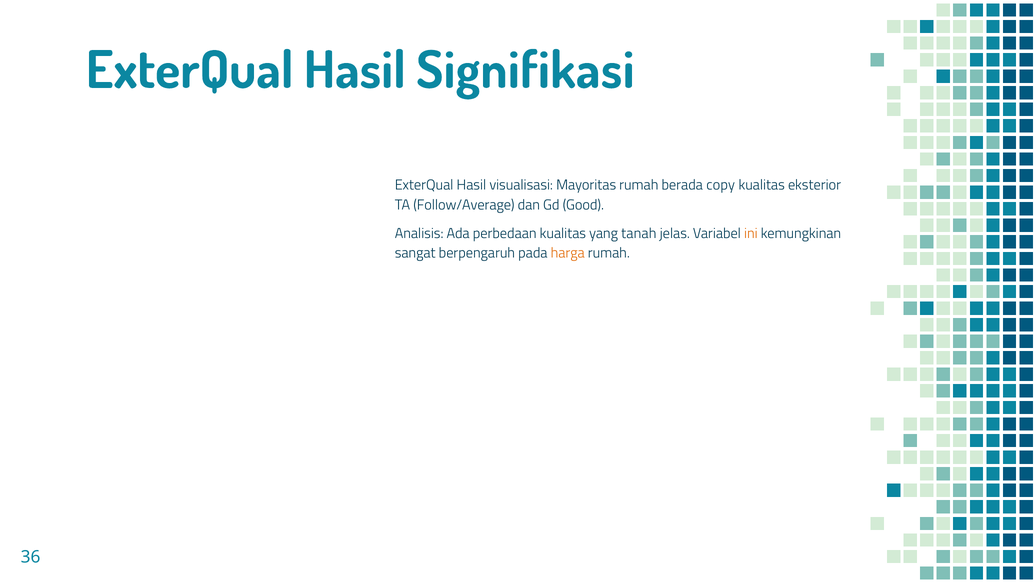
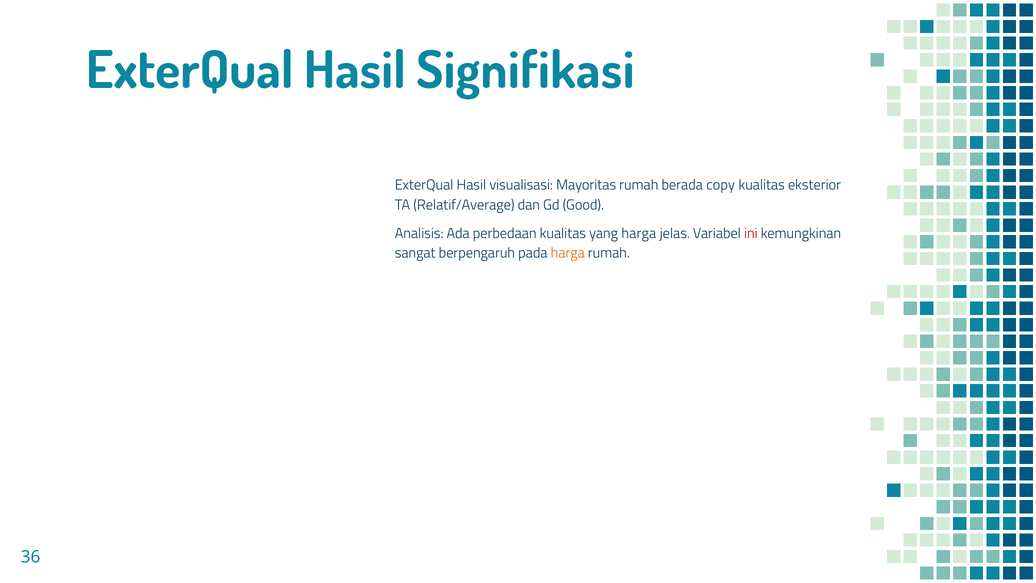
Follow/Average: Follow/Average -> Relatif/Average
tanah at (639, 233): tanah -> harga
ini colour: orange -> red
